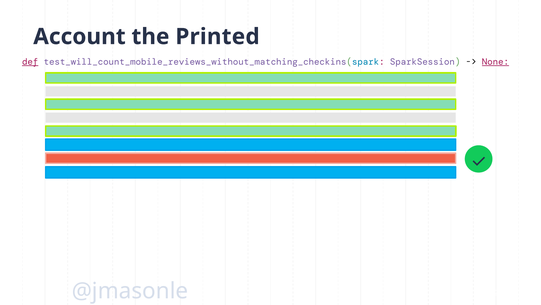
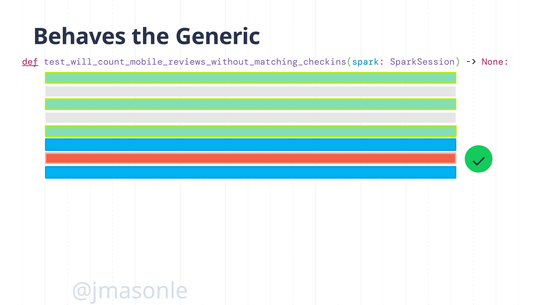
Account: Account -> Behaves
Printed: Printed -> Generic
None underline: present -> none
